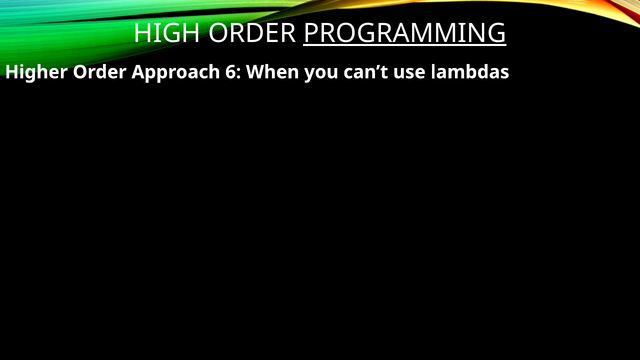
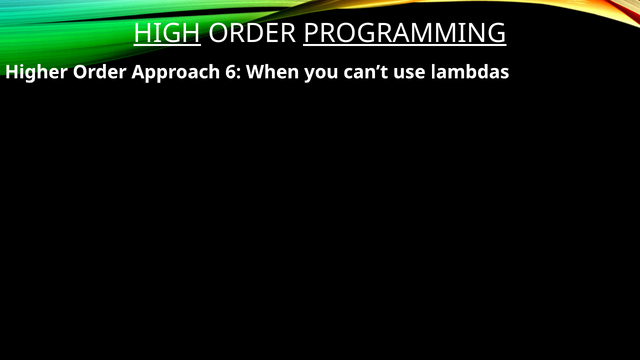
HIGH underline: none -> present
